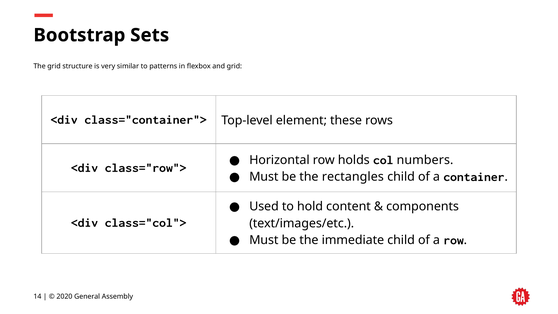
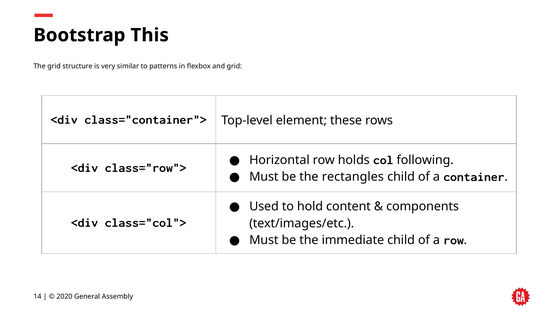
Sets: Sets -> This
numbers: numbers -> following
